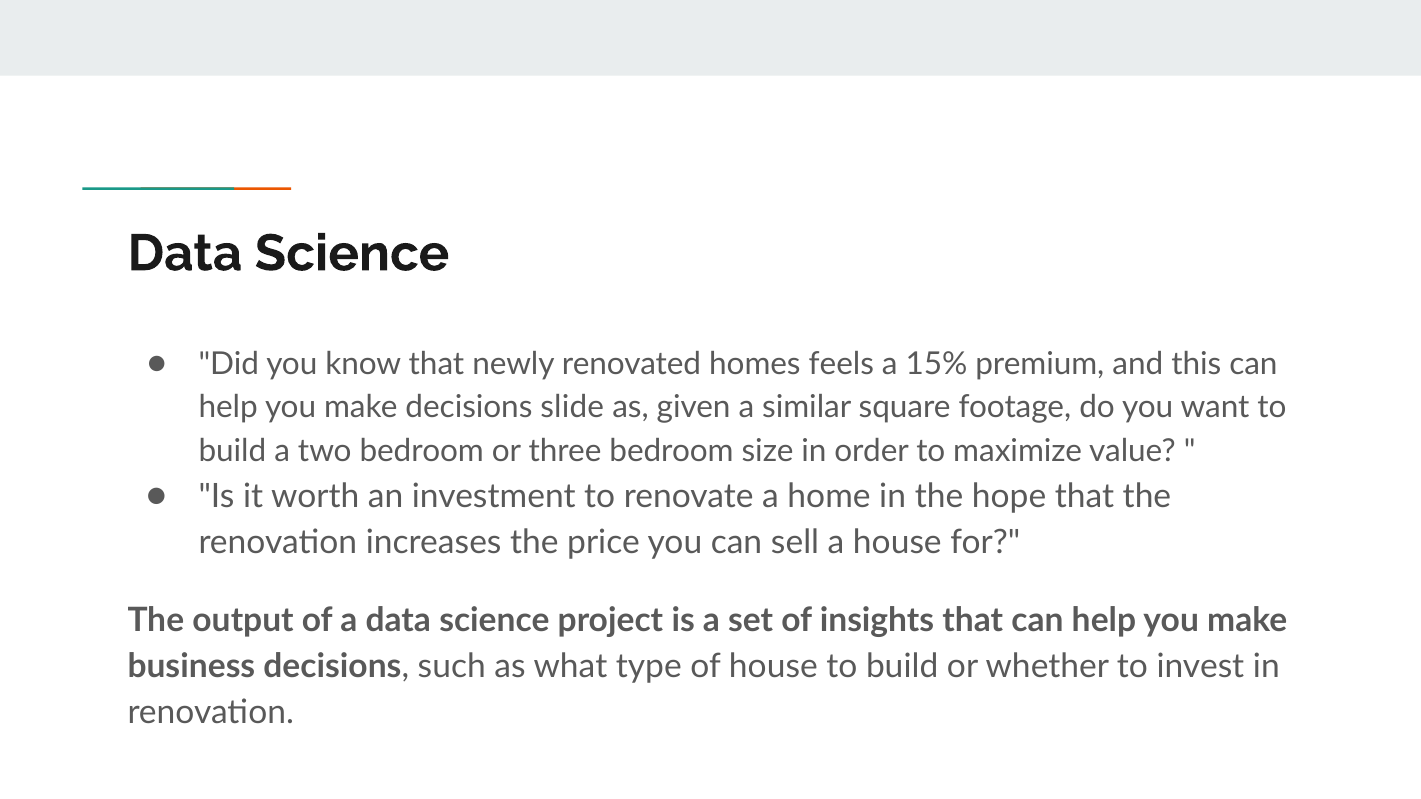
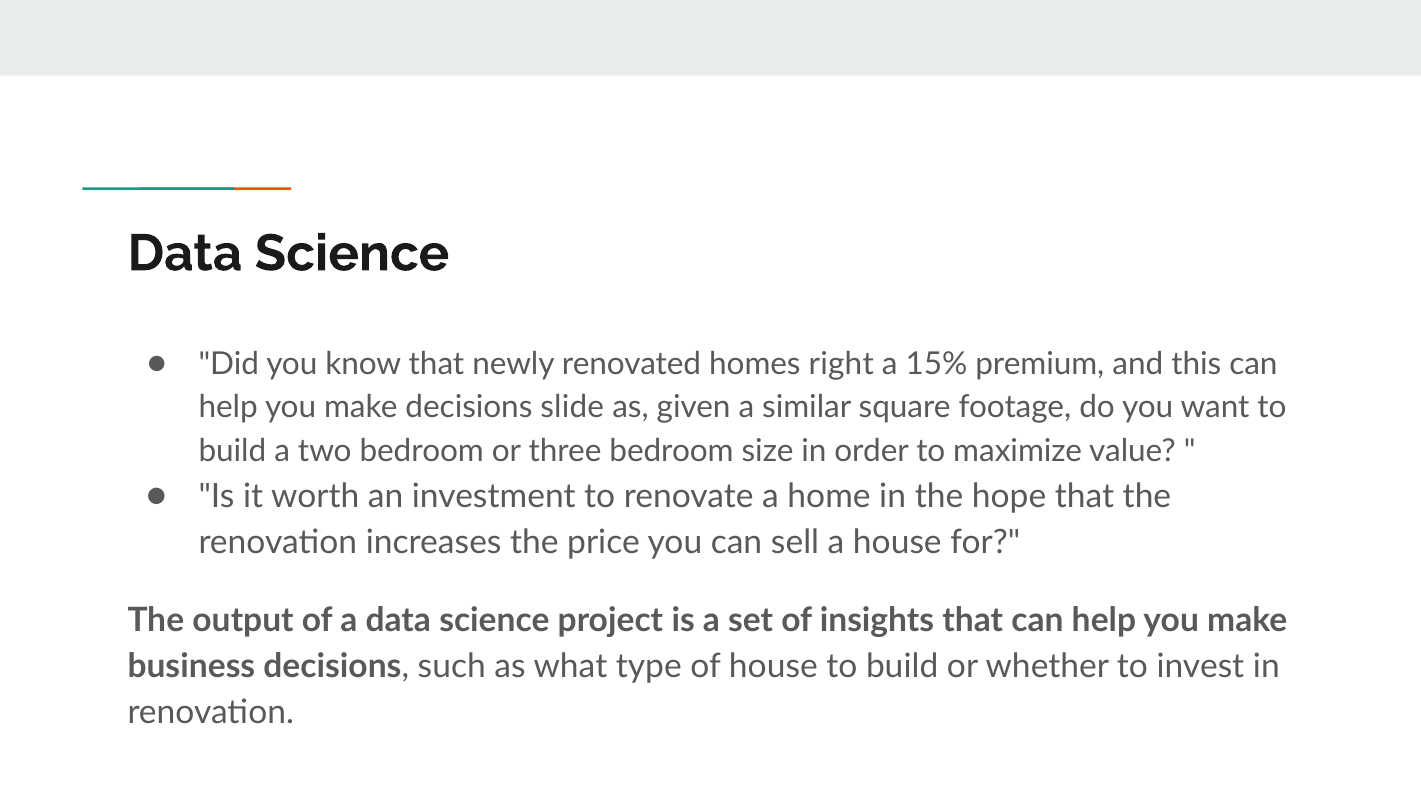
feels: feels -> right
